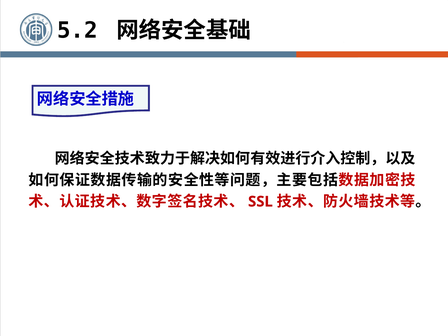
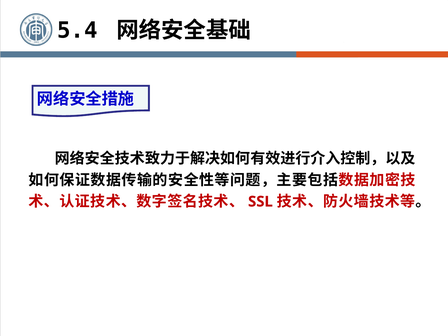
5.2: 5.2 -> 5.4
